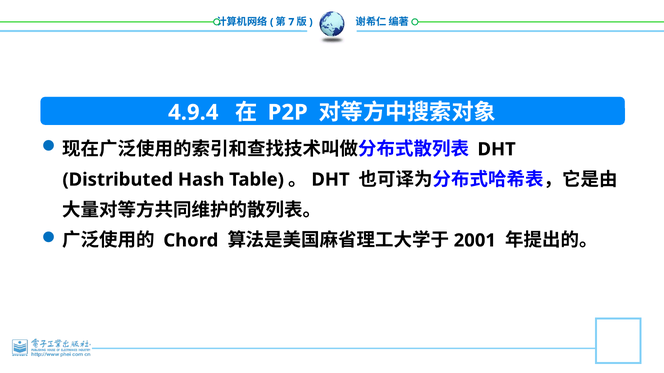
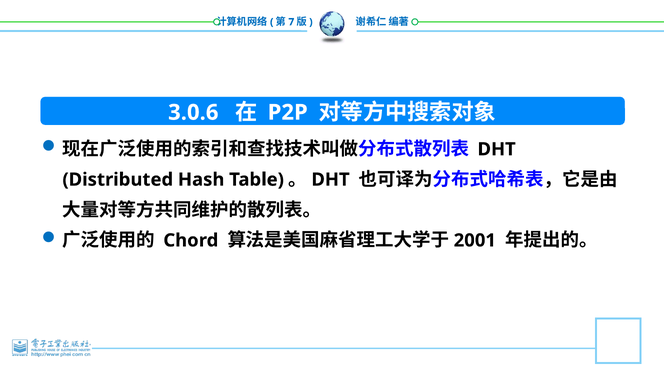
4.9.4: 4.9.4 -> 3.0.6
